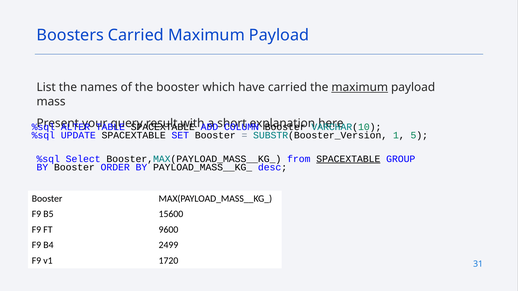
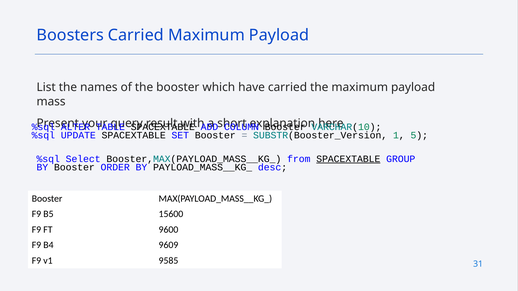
maximum at (360, 87) underline: present -> none
2499: 2499 -> 9609
1720: 1720 -> 9585
